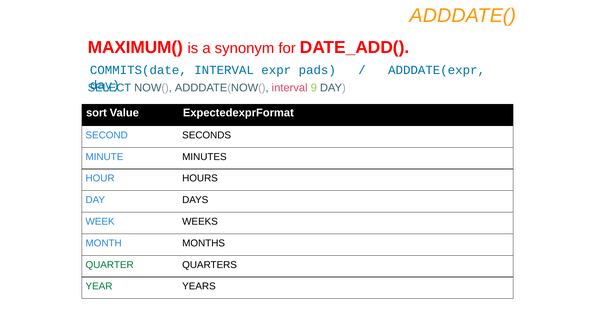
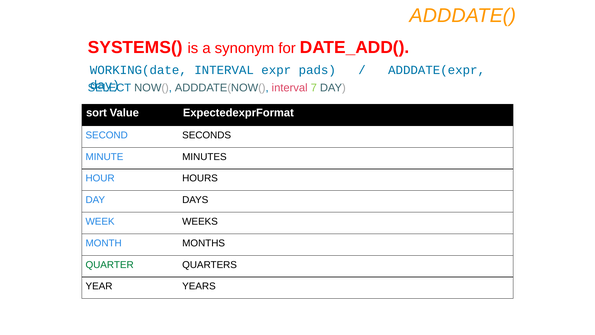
MAXIMUM(: MAXIMUM( -> SYSTEMS(
COMMITS(date: COMMITS(date -> WORKING(date
9: 9 -> 7
YEAR colour: green -> black
